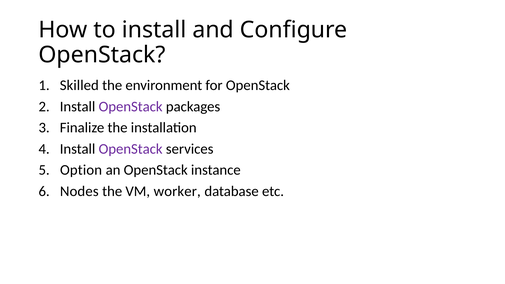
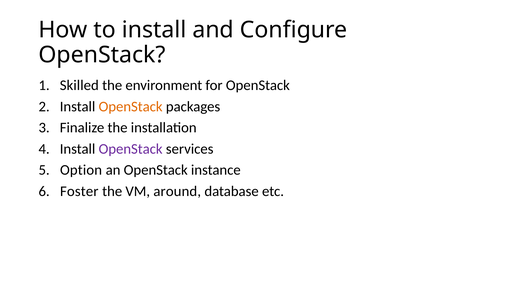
OpenStack at (131, 107) colour: purple -> orange
Nodes: Nodes -> Foster
worker: worker -> around
